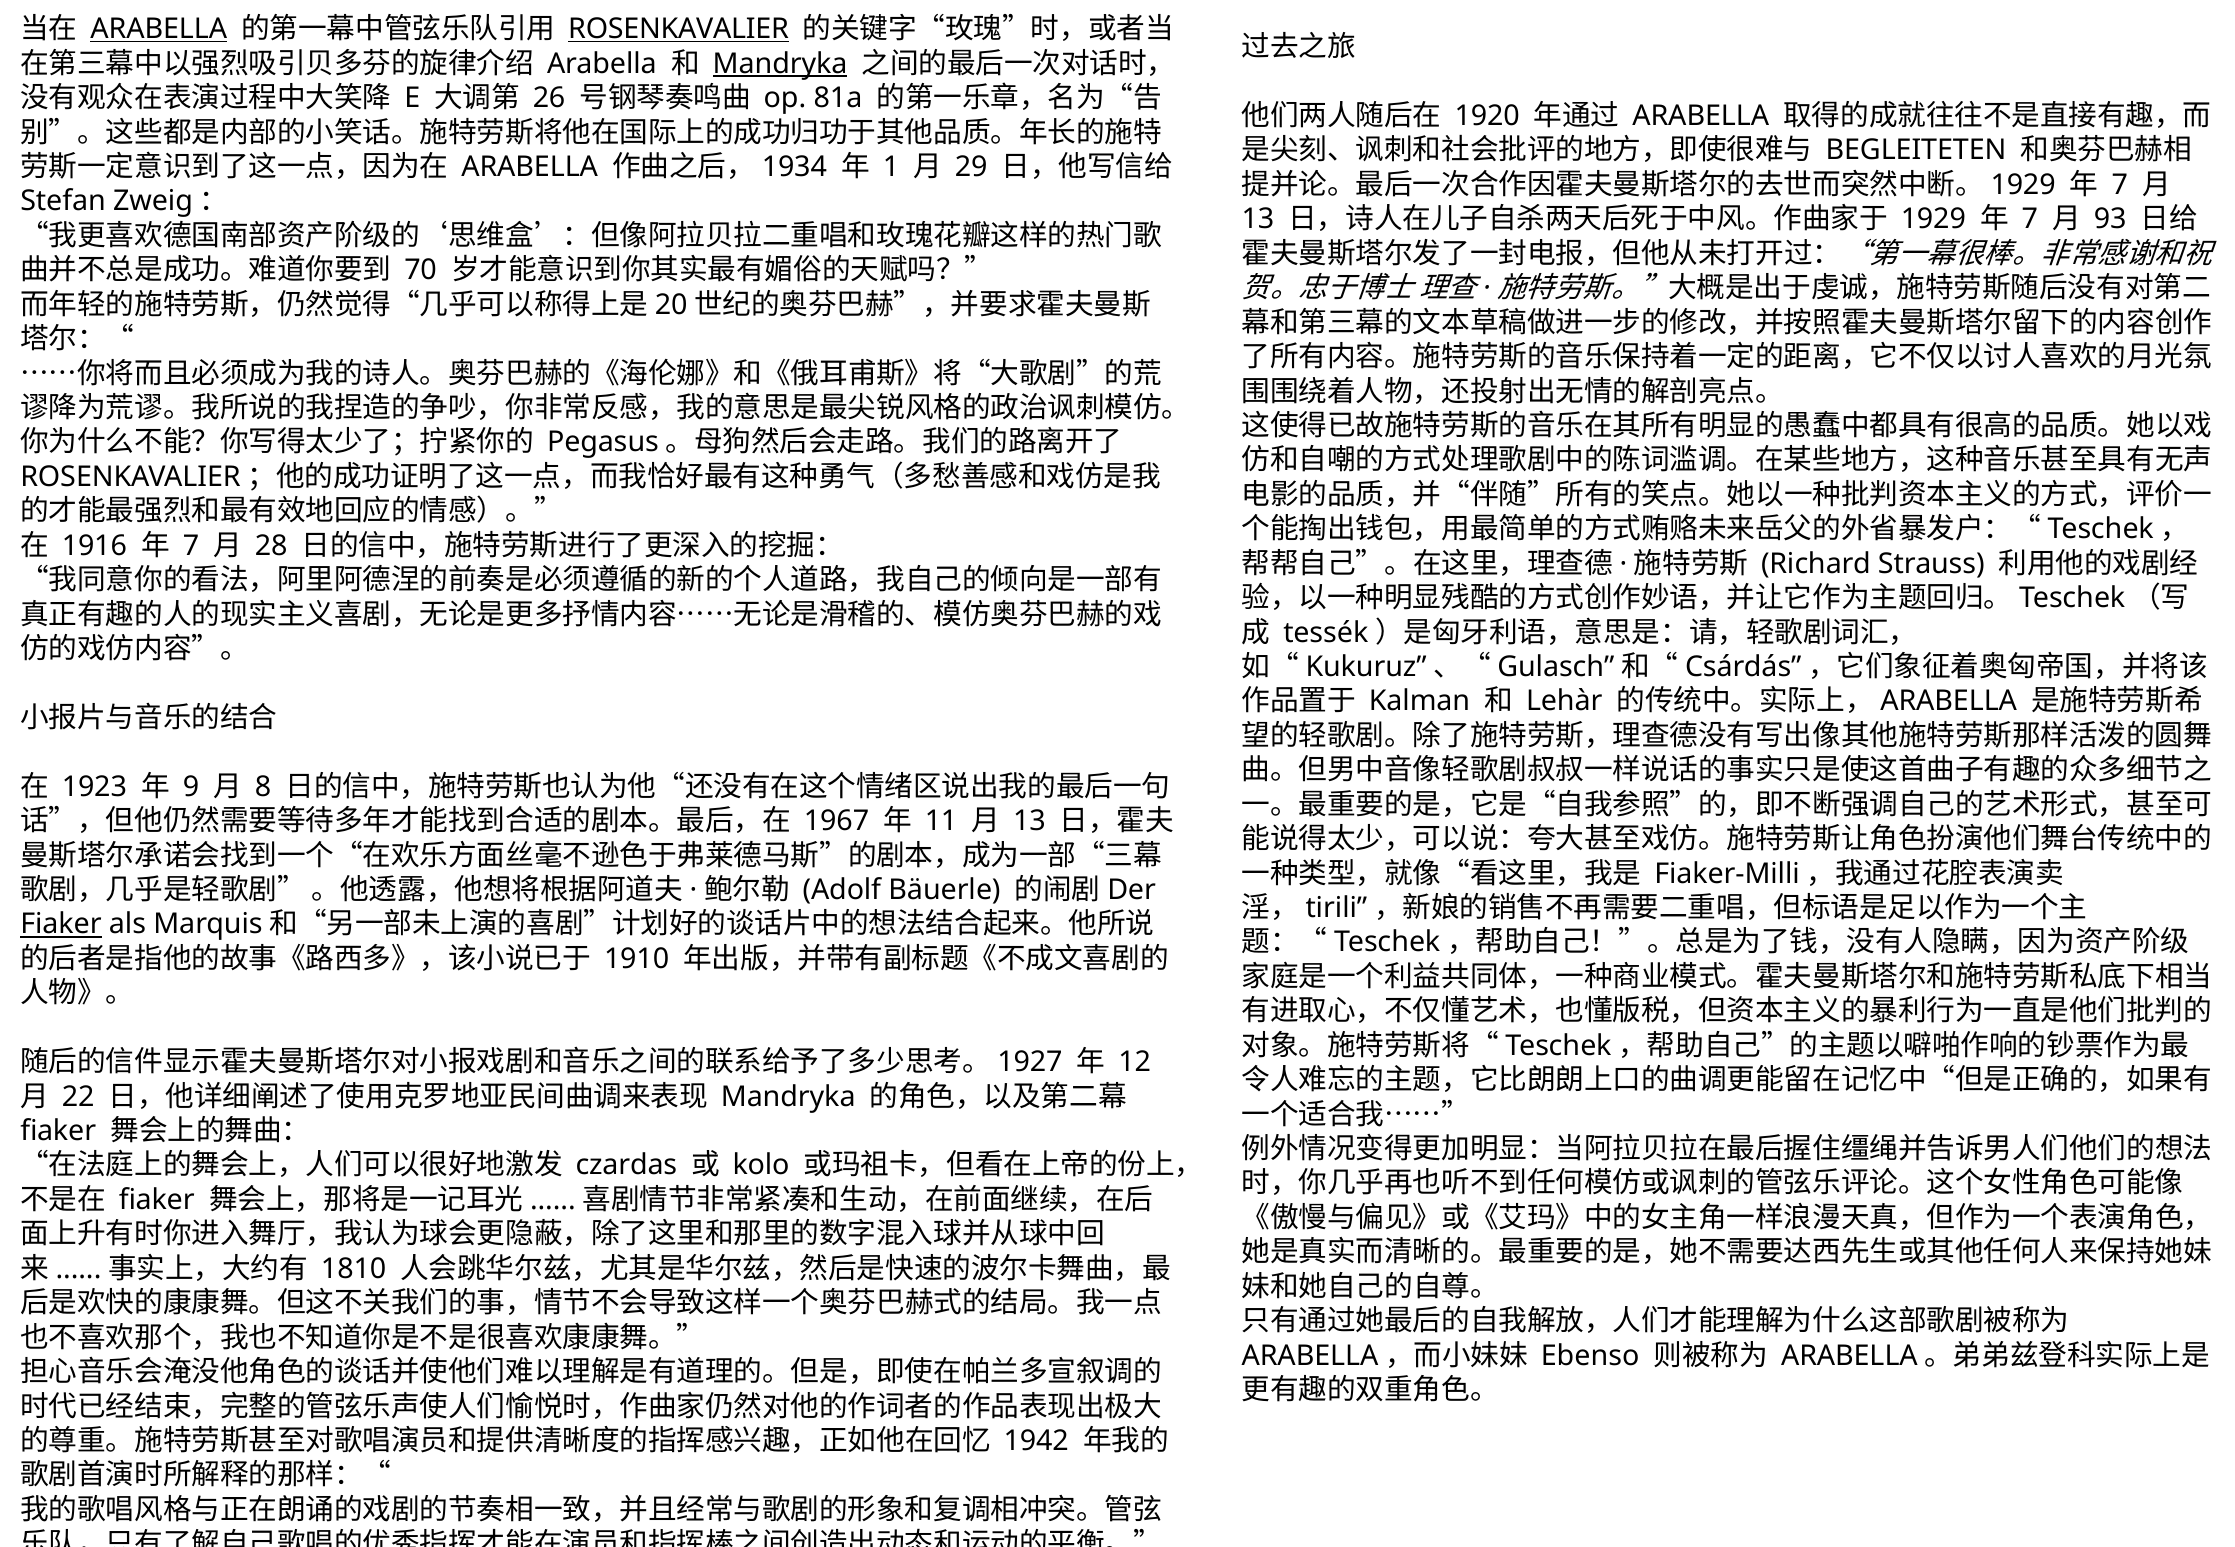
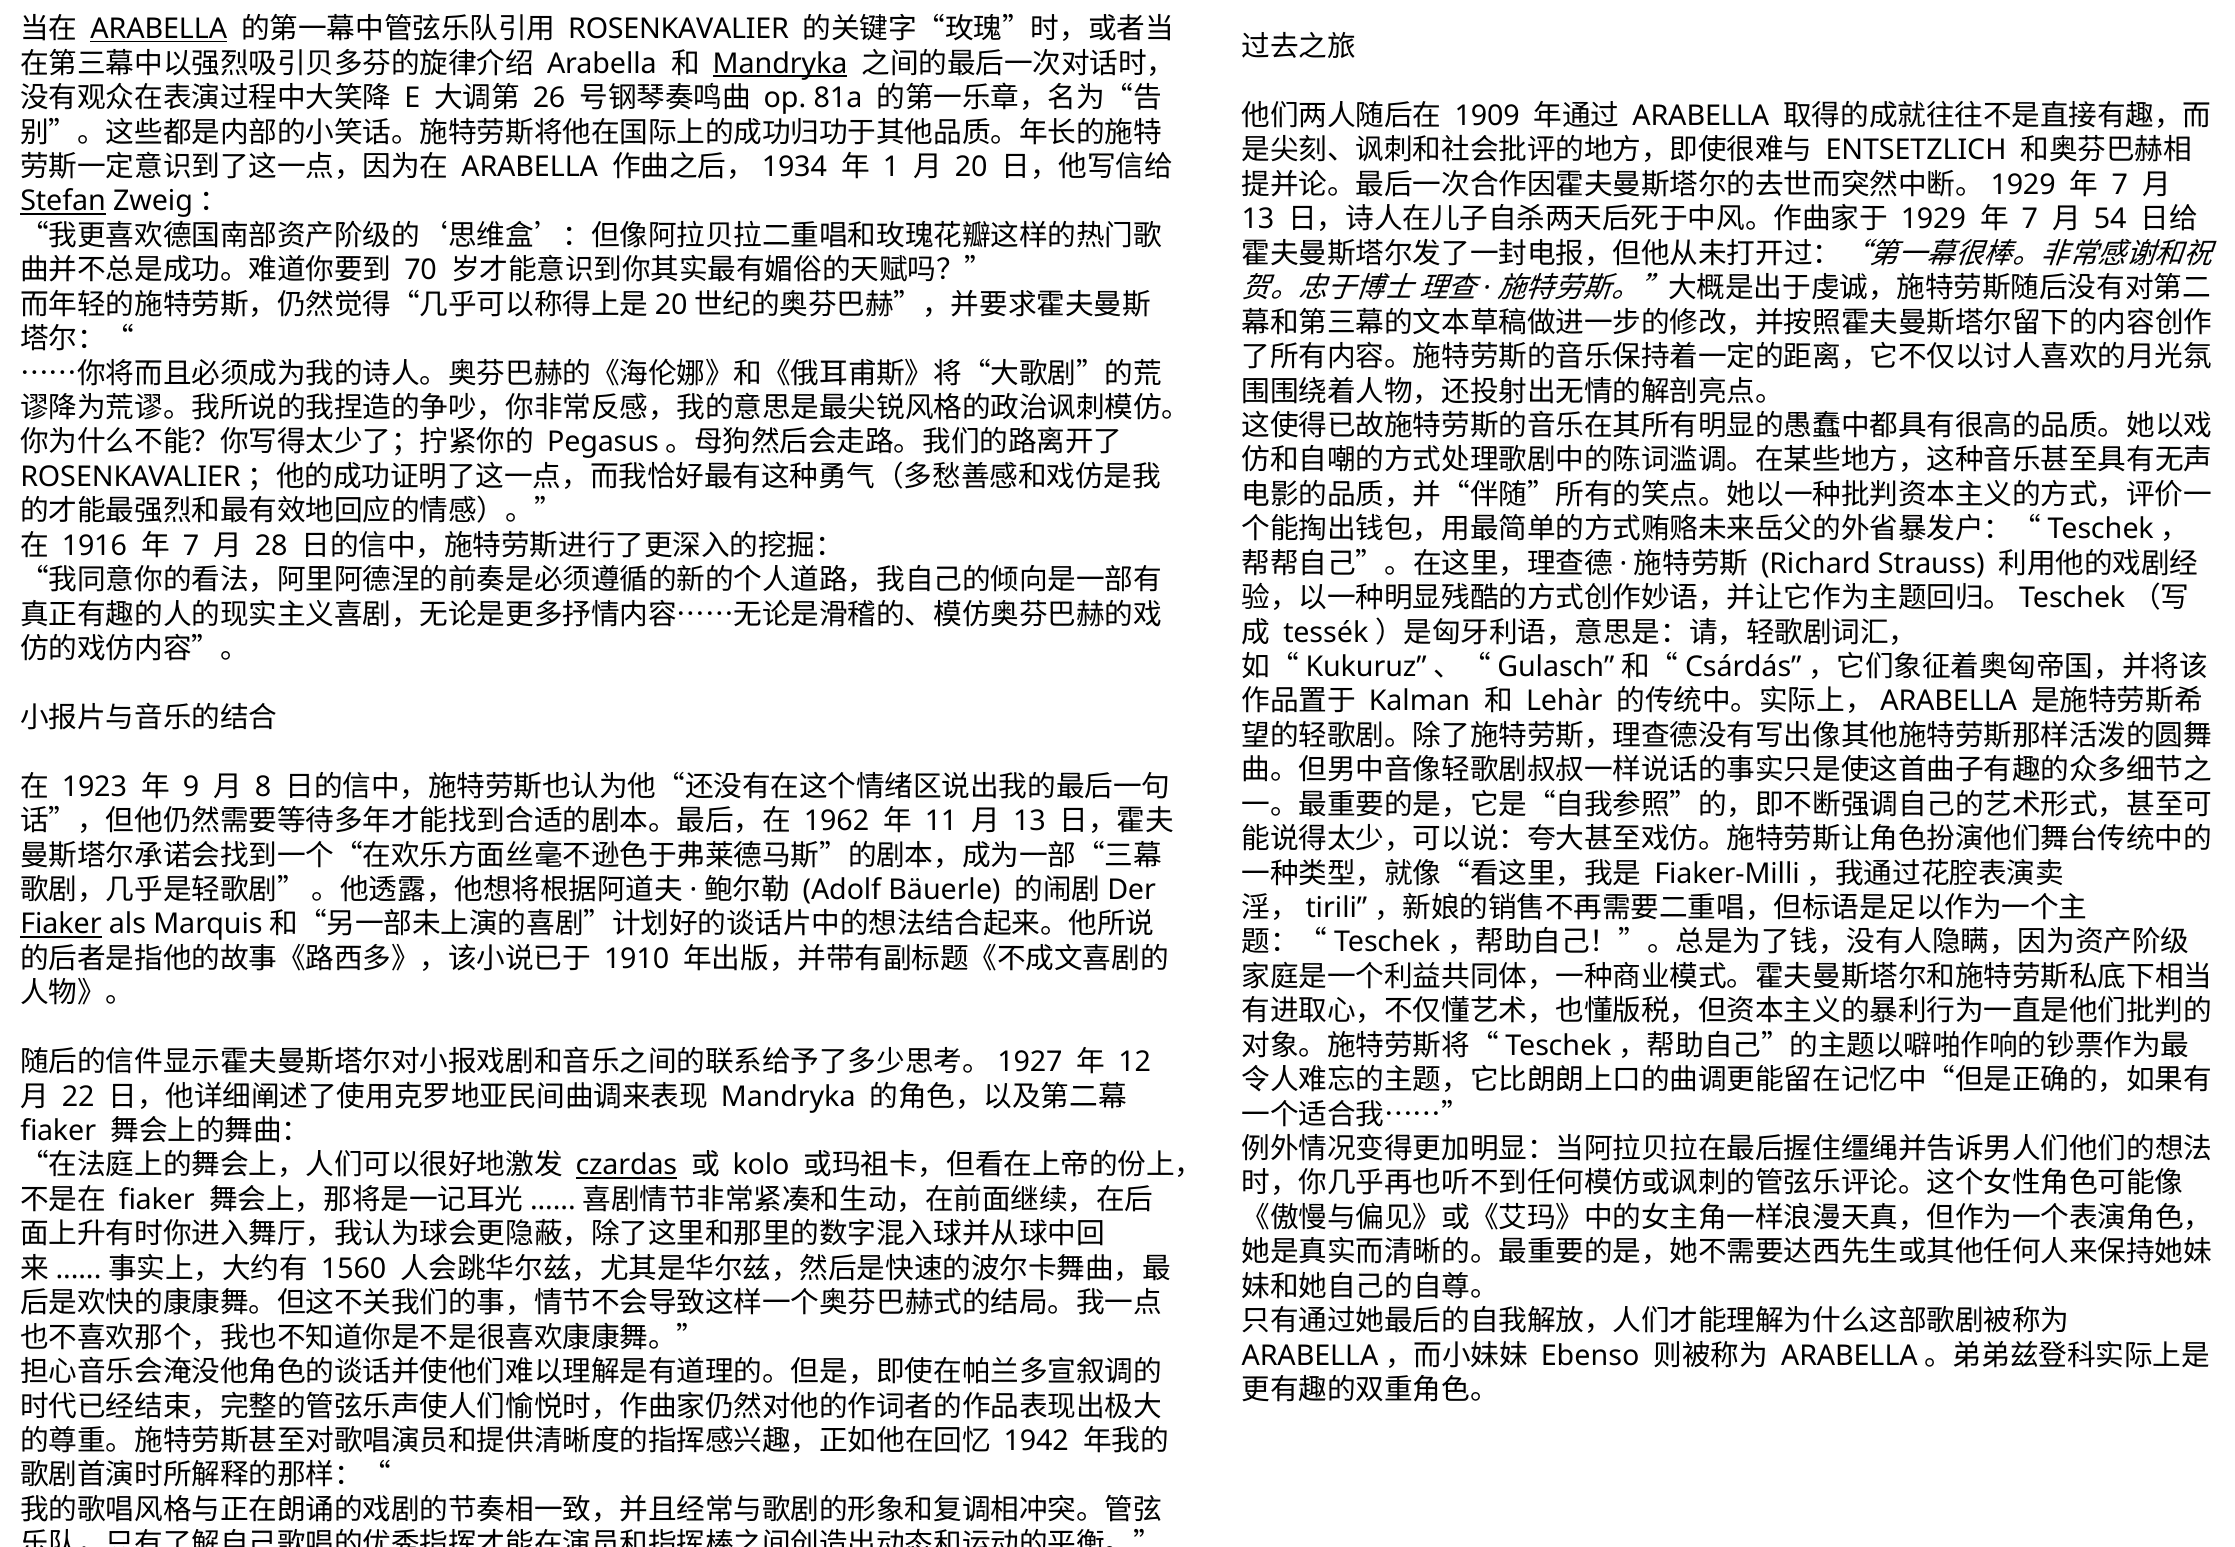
ROSENKAVALIER underline: present -> none
1920: 1920 -> 1909
BEGLEITETEN: BEGLEITETEN -> ENTSETZLICH
29: 29 -> 20
Stefan underline: none -> present
93: 93 -> 54
1967: 1967 -> 1962
czardas underline: none -> present
1810: 1810 -> 1560
